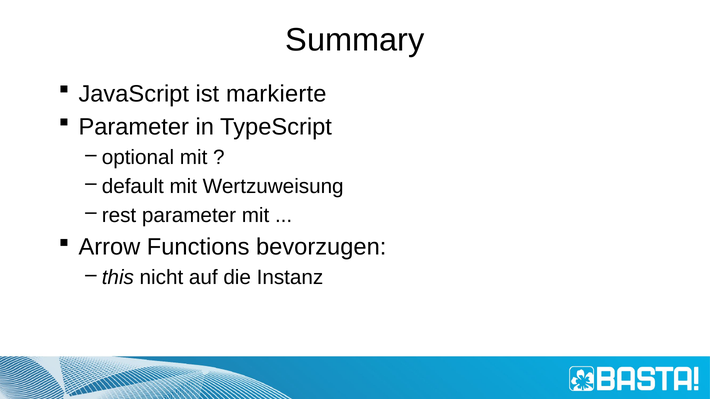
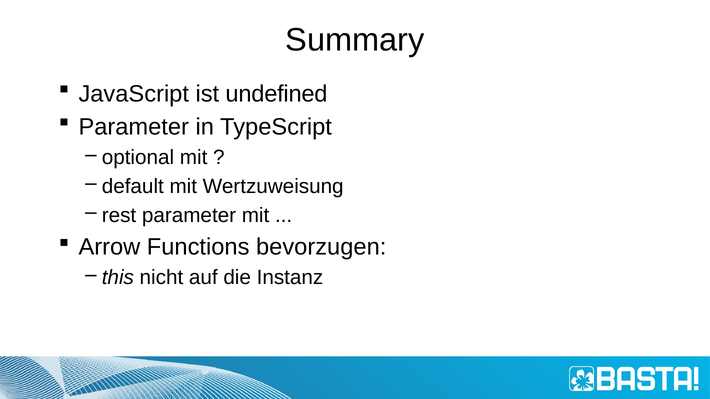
markierte: markierte -> undefined
